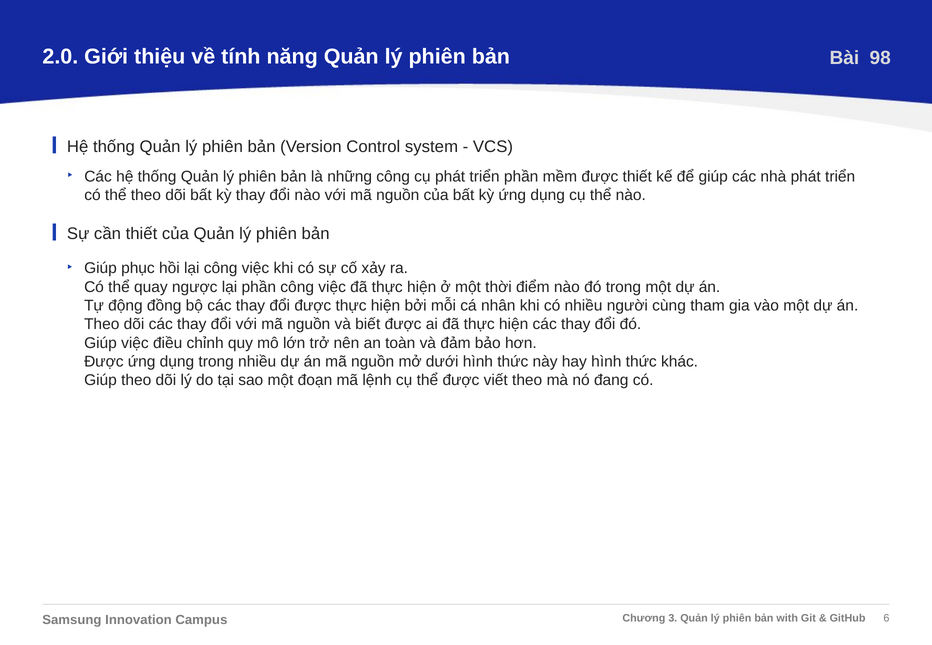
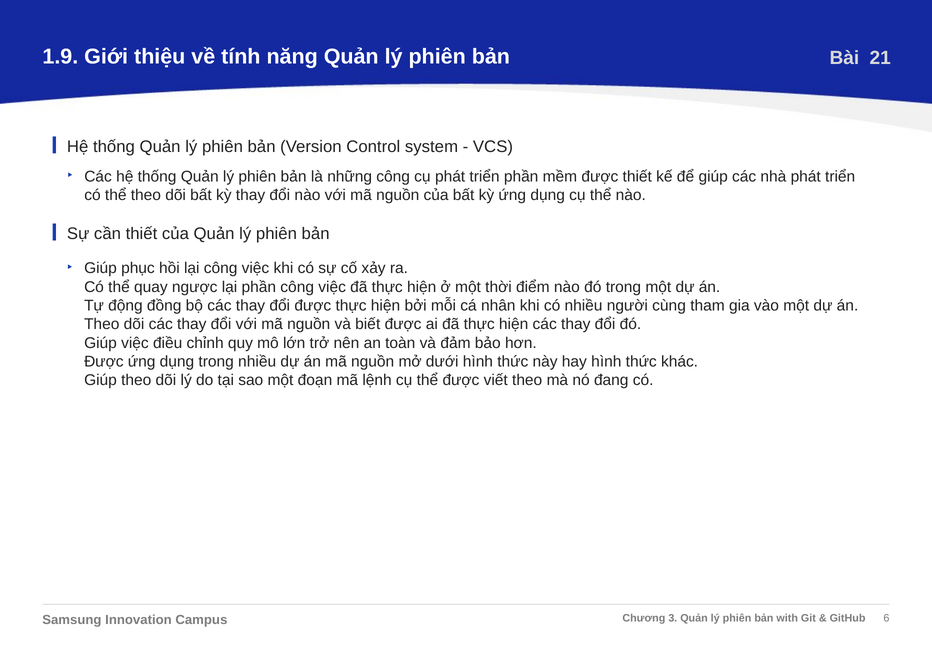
2.0: 2.0 -> 1.9
98: 98 -> 21
